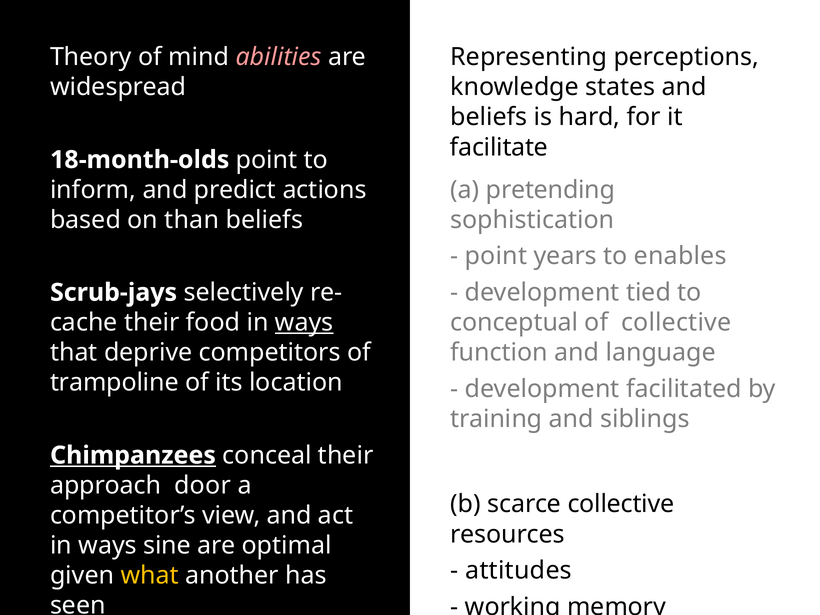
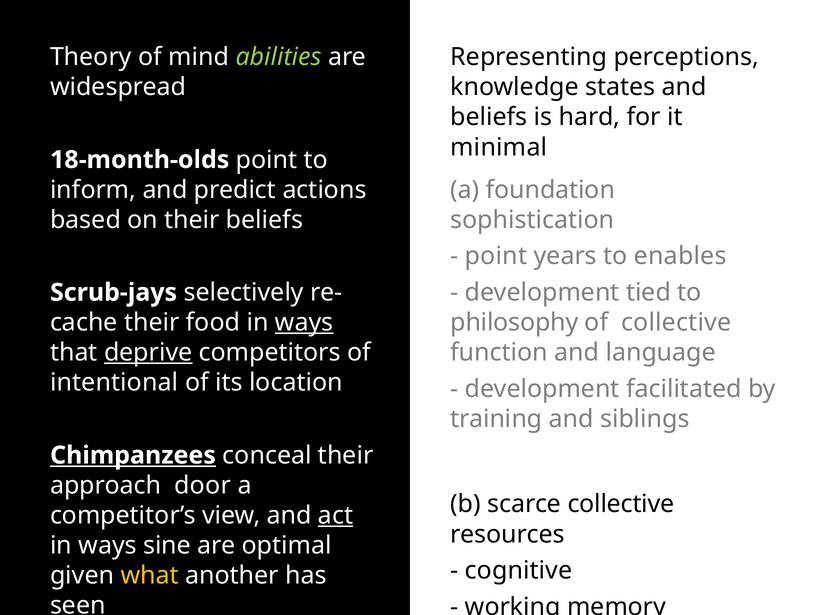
abilities colour: pink -> light green
facilitate: facilitate -> minimal
pretending: pretending -> foundation
on than: than -> their
conceptual: conceptual -> philosophy
deprive underline: none -> present
trampoline: trampoline -> intentional
act underline: none -> present
attitudes: attitudes -> cognitive
